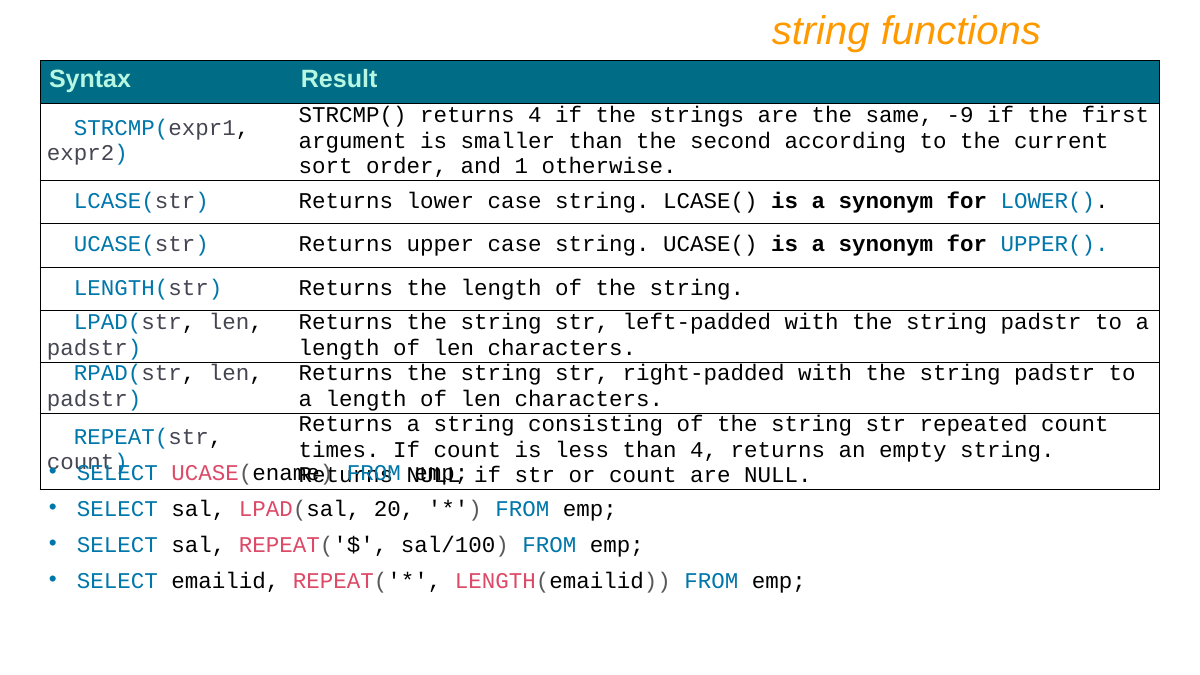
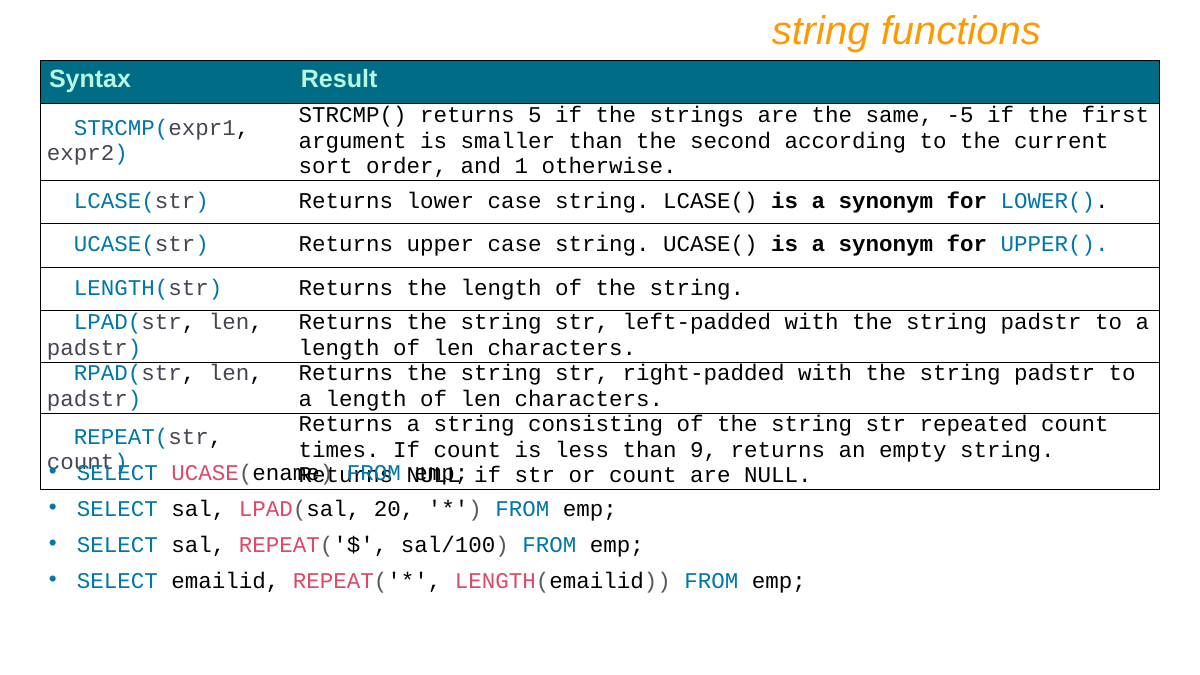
returns 4: 4 -> 5
-9: -9 -> -5
than 4: 4 -> 9
